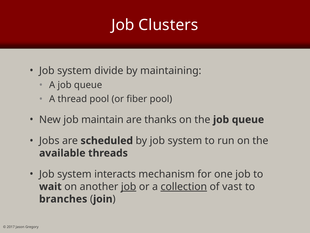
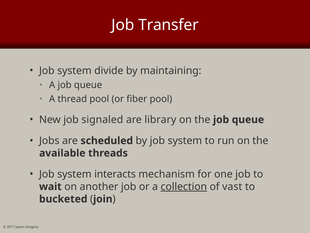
Clusters: Clusters -> Transfer
maintain: maintain -> signaled
thanks: thanks -> library
job at (129, 186) underline: present -> none
branches: branches -> bucketed
